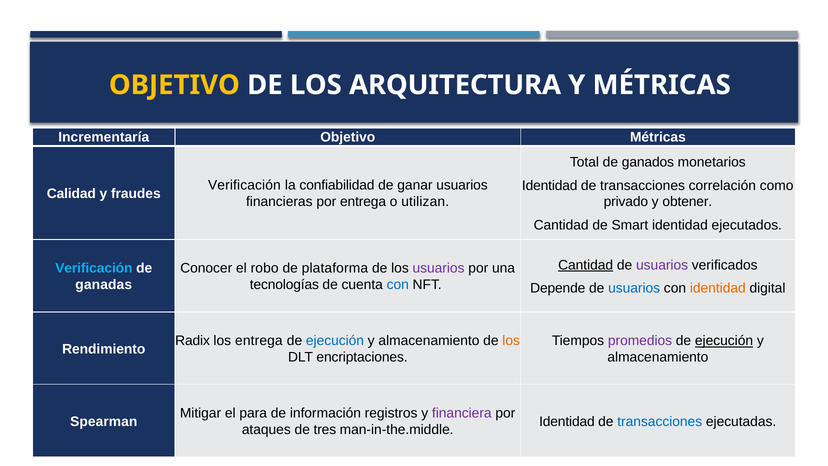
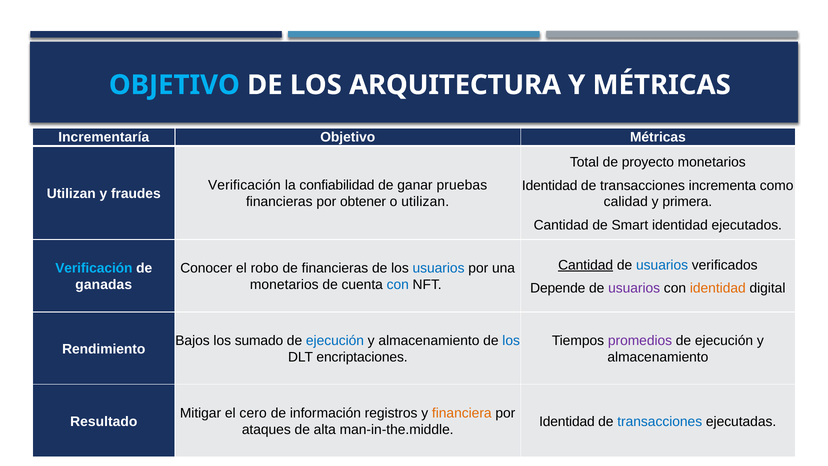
OBJETIVO at (174, 85) colour: yellow -> light blue
ganados: ganados -> proyecto
ganar usuarios: usuarios -> pruebas
correlación: correlación -> incrementa
Calidad at (71, 193): Calidad -> Utilizan
por entrega: entrega -> obtener
privado: privado -> calidad
obtener: obtener -> primera
usuarios at (662, 265) colour: purple -> blue
de plataforma: plataforma -> financieras
usuarios at (439, 268) colour: purple -> blue
tecnologías at (284, 285): tecnologías -> monetarios
usuarios at (634, 288) colour: blue -> purple
Radix: Radix -> Bajos
los entrega: entrega -> sumado
los at (511, 341) colour: orange -> blue
ejecución at (724, 341) underline: present -> none
para: para -> cero
financiera colour: purple -> orange
Spearman: Spearman -> Resultado
tres: tres -> alta
